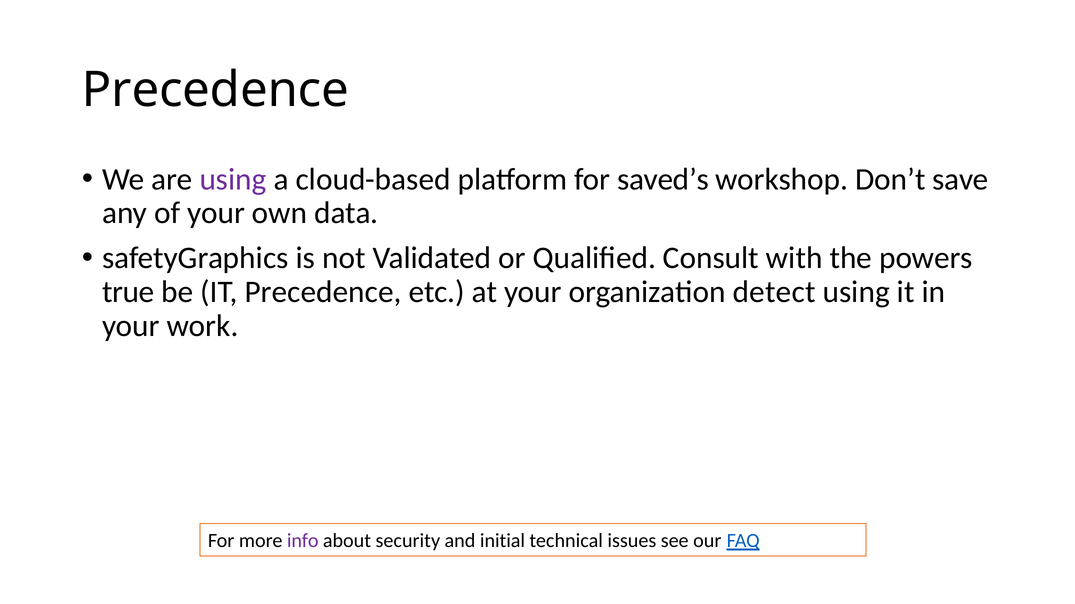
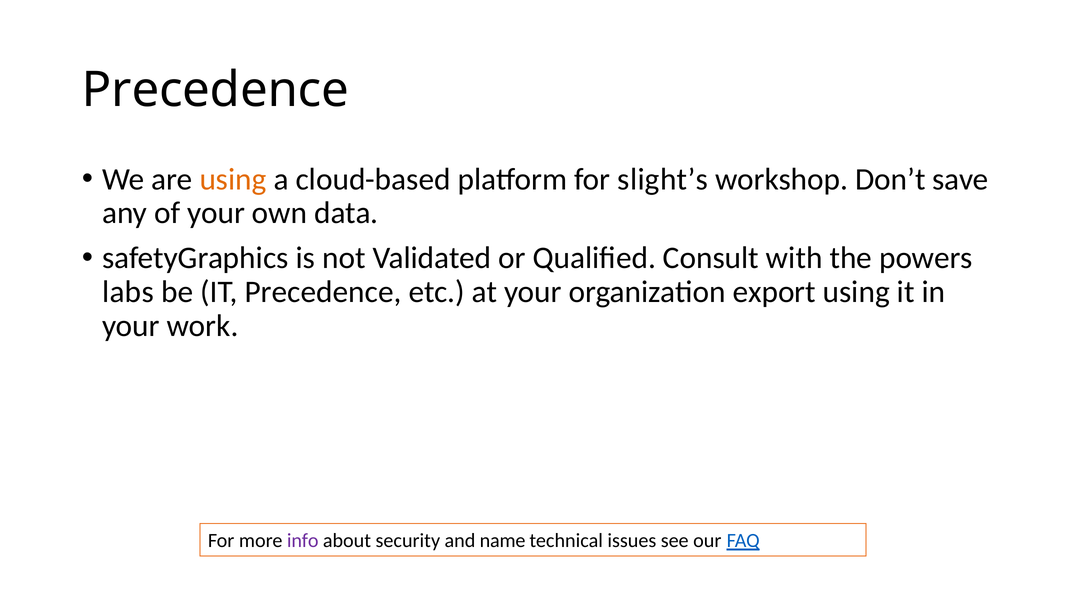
using at (233, 179) colour: purple -> orange
saved’s: saved’s -> slight’s
true: true -> labs
detect: detect -> export
initial: initial -> name
